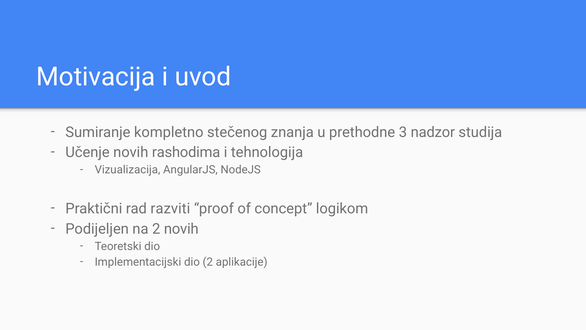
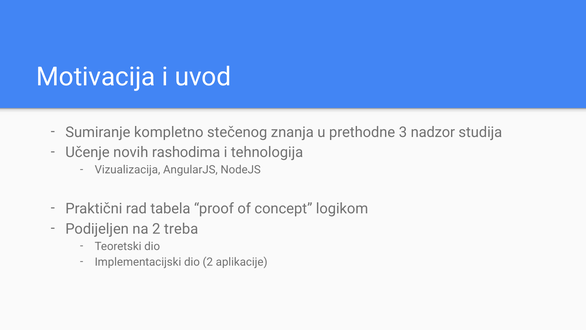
razviti: razviti -> tabela
2 novih: novih -> treba
